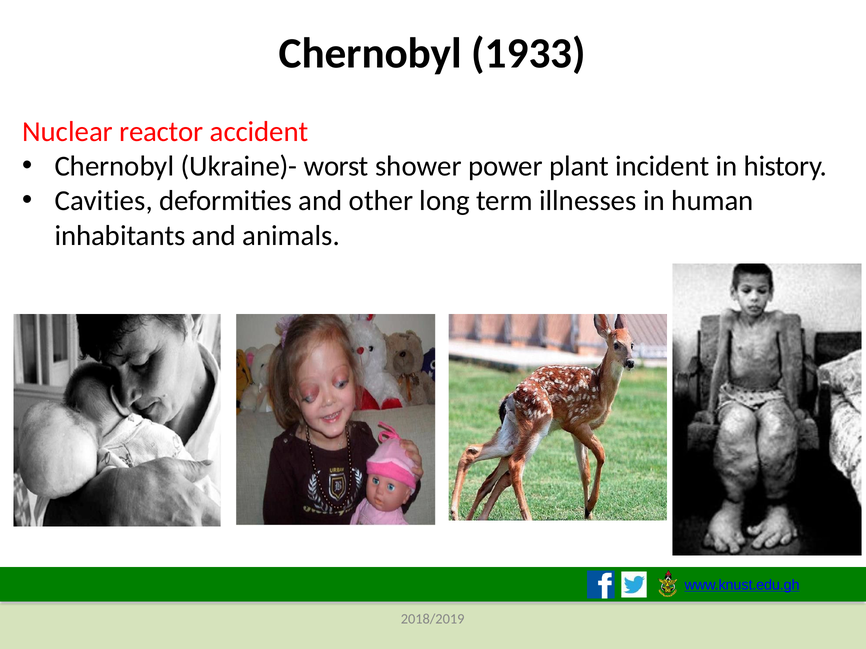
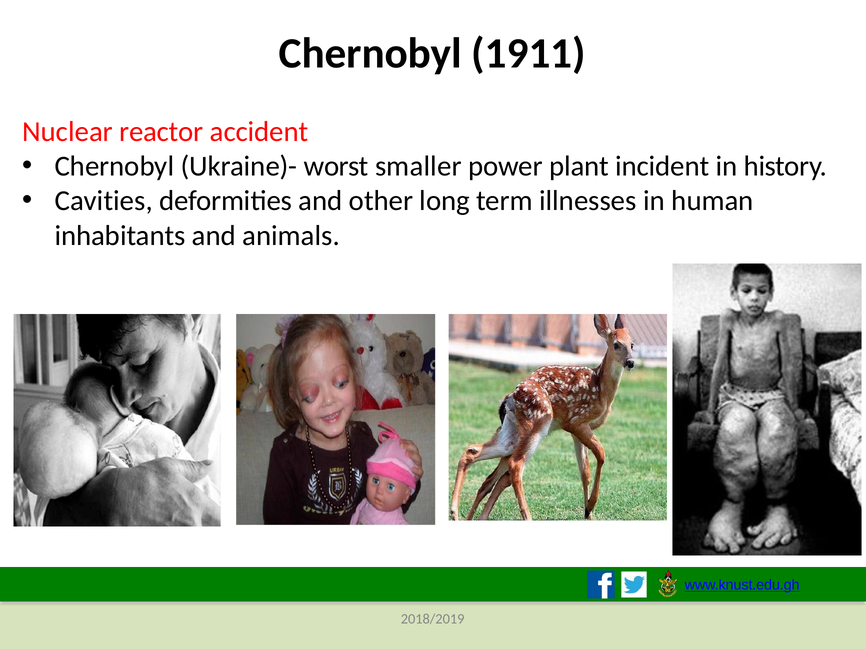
1933: 1933 -> 1911
shower: shower -> smaller
